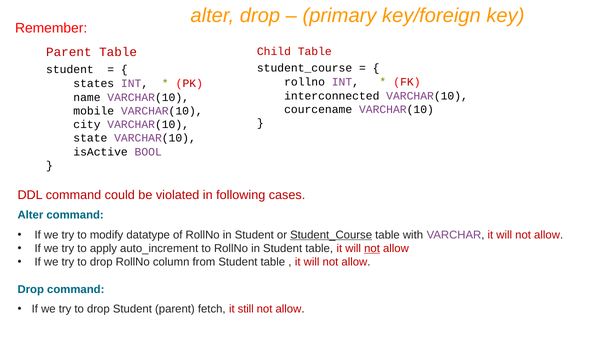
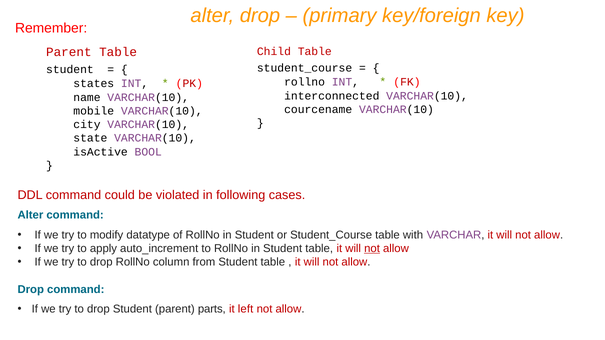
Student_Course at (331, 235) underline: present -> none
fetch: fetch -> parts
still: still -> left
